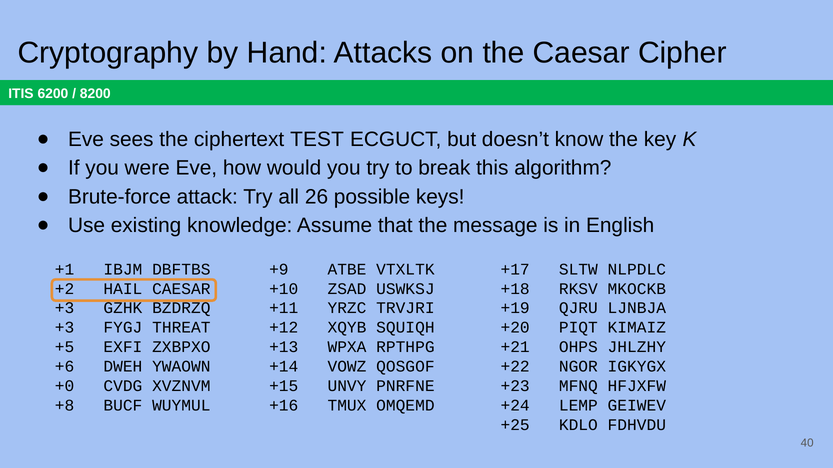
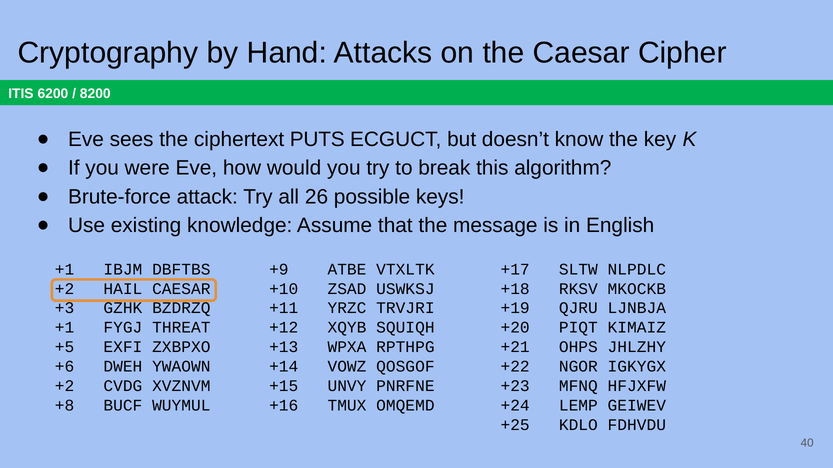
TEST: TEST -> PUTS
+3 at (65, 328): +3 -> +1
+0 at (65, 386): +0 -> +2
